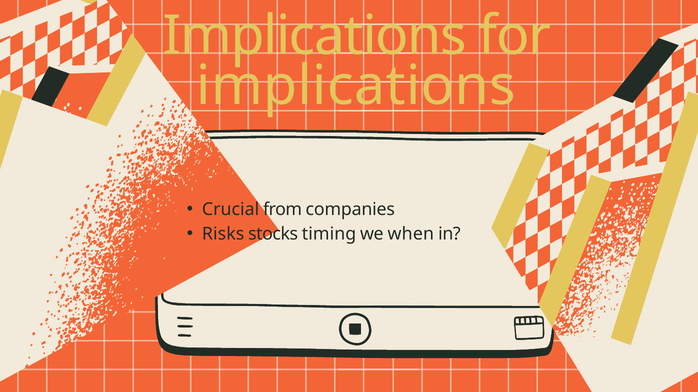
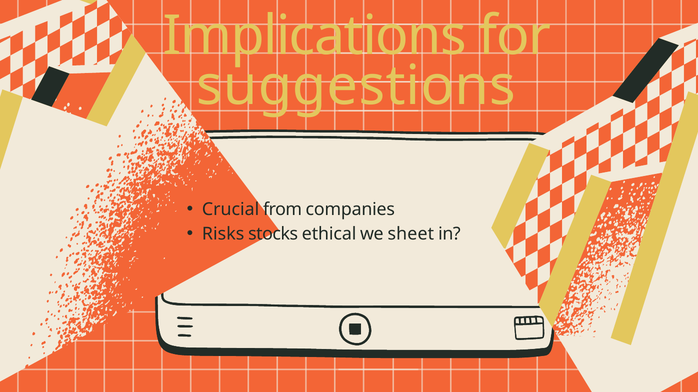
implications at (356, 86): implications -> suggestions
timing: timing -> ethical
when: when -> sheet
